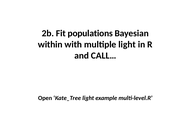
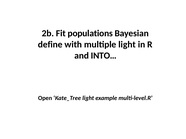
within: within -> define
CALL…: CALL… -> INTO…
